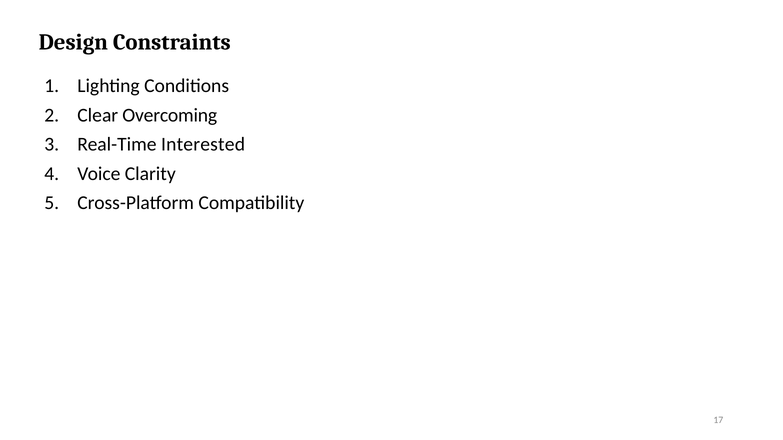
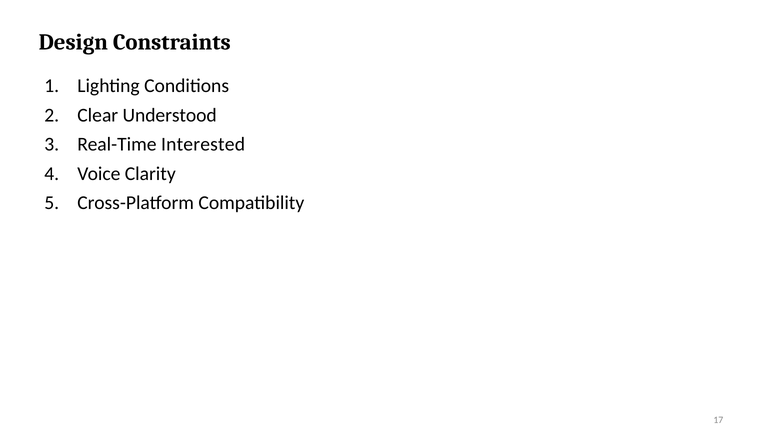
Overcoming: Overcoming -> Understood
